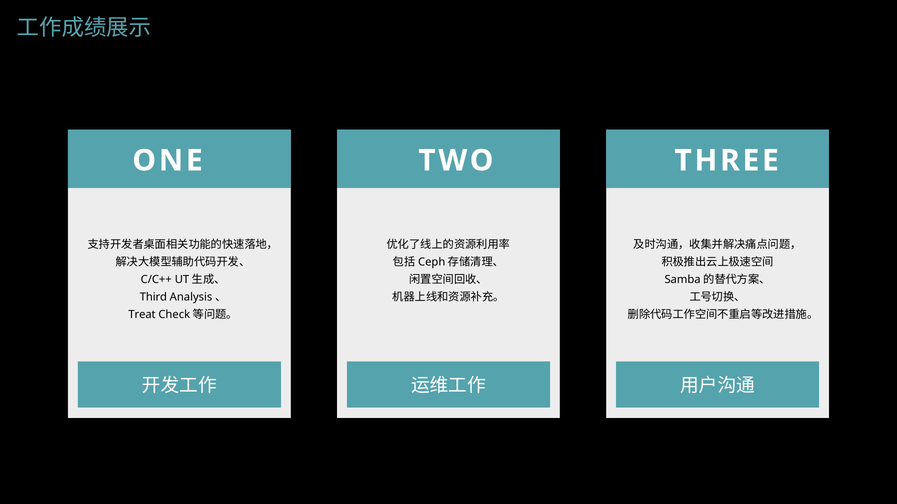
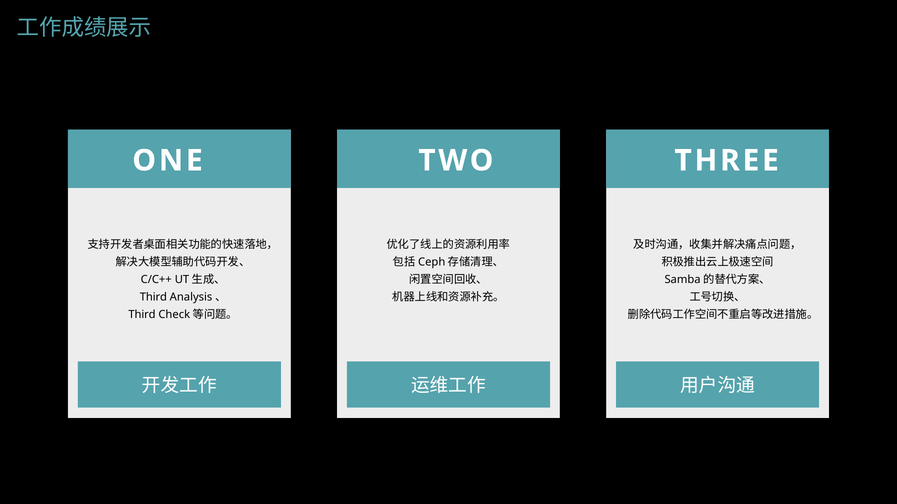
Treat at (142, 315): Treat -> Third
